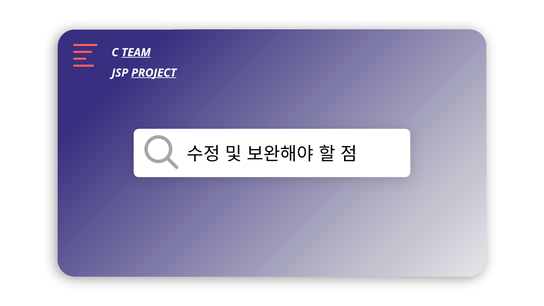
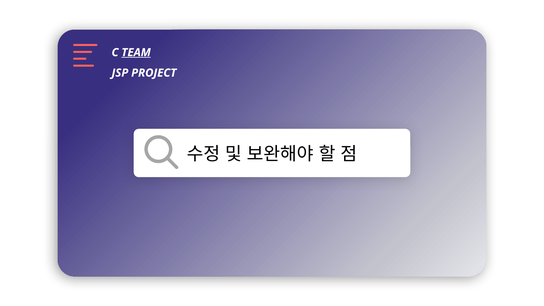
PROJECT underline: present -> none
